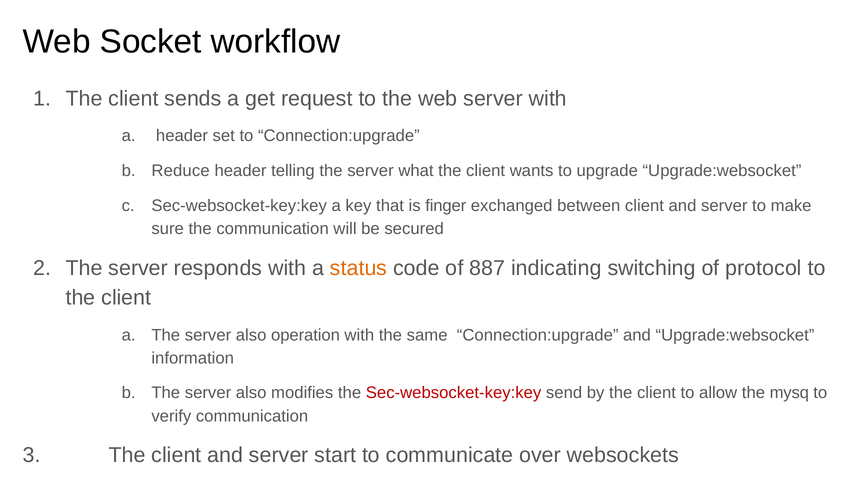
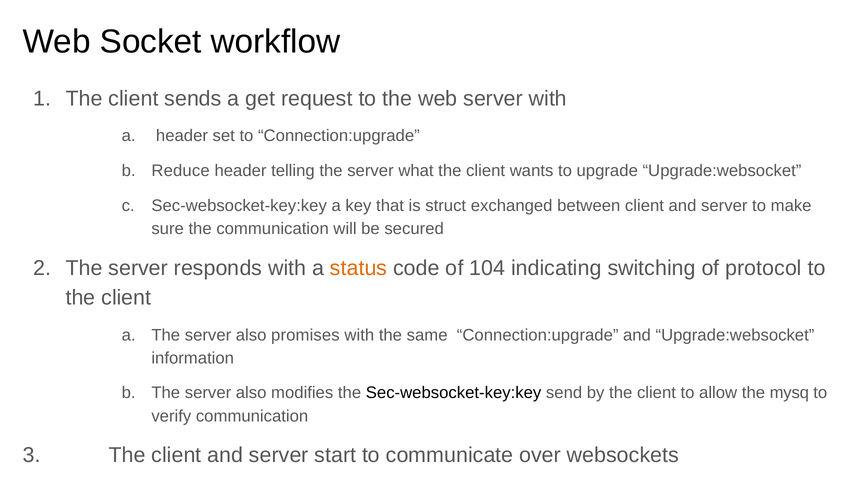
finger: finger -> struct
887: 887 -> 104
operation: operation -> promises
Sec-websocket-key:key at (454, 393) colour: red -> black
